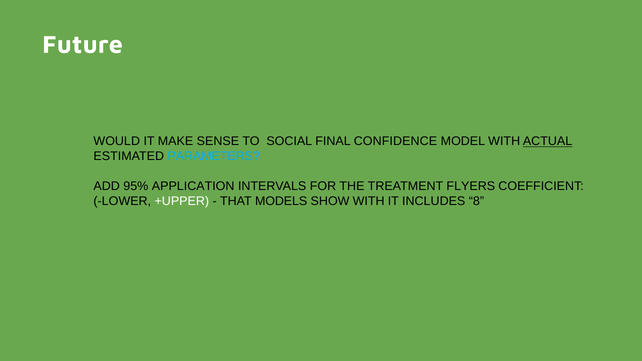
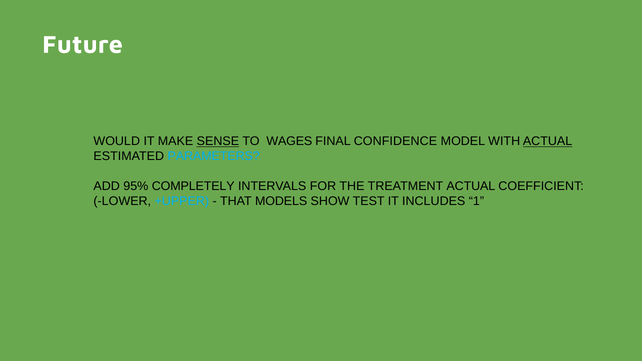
SENSE underline: none -> present
SOCIAL: SOCIAL -> WAGES
APPLICATION: APPLICATION -> COMPLETELY
TREATMENT FLYERS: FLYERS -> ACTUAL
+UPPER colour: white -> light blue
SHOW WITH: WITH -> TEST
8: 8 -> 1
